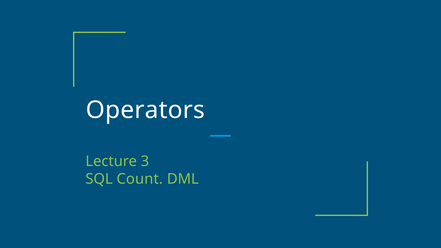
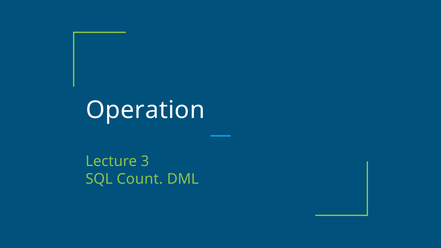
Operators: Operators -> Operation
